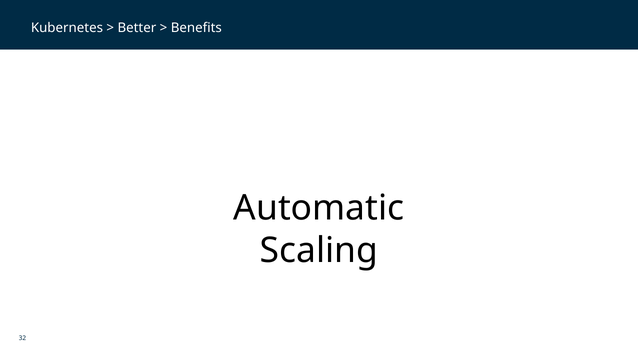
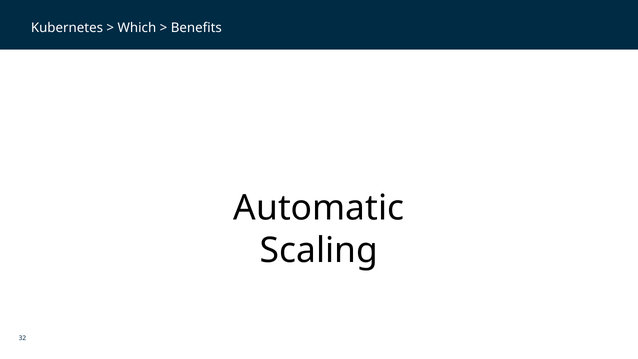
Better: Better -> Which
